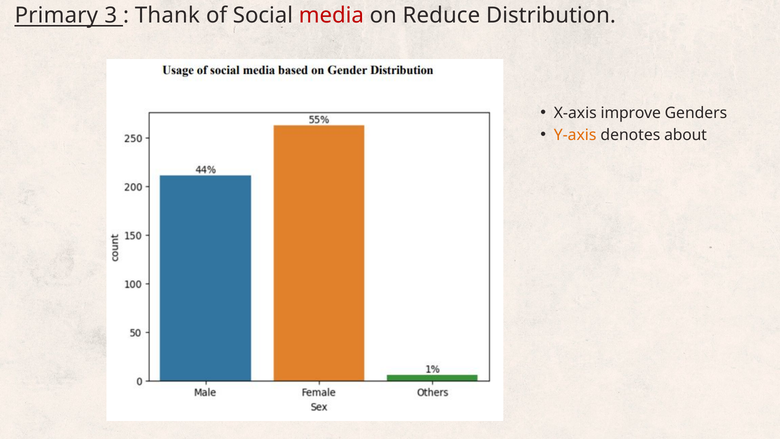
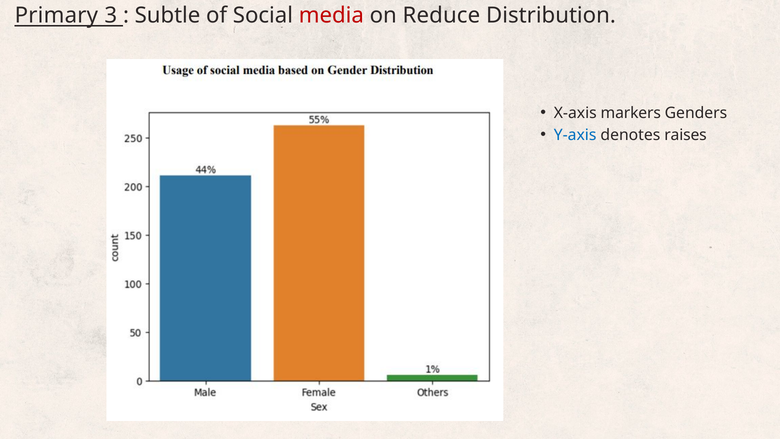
Thank: Thank -> Subtle
improve: improve -> markers
Y-axis colour: orange -> blue
about: about -> raises
